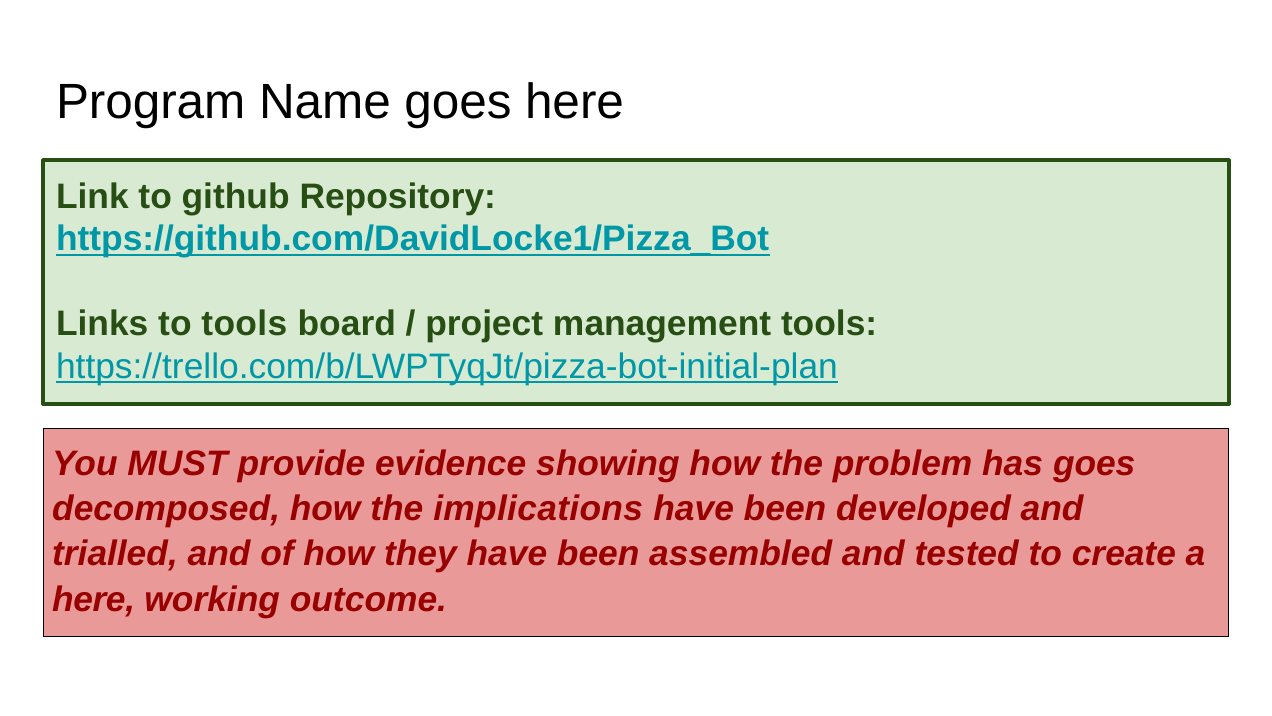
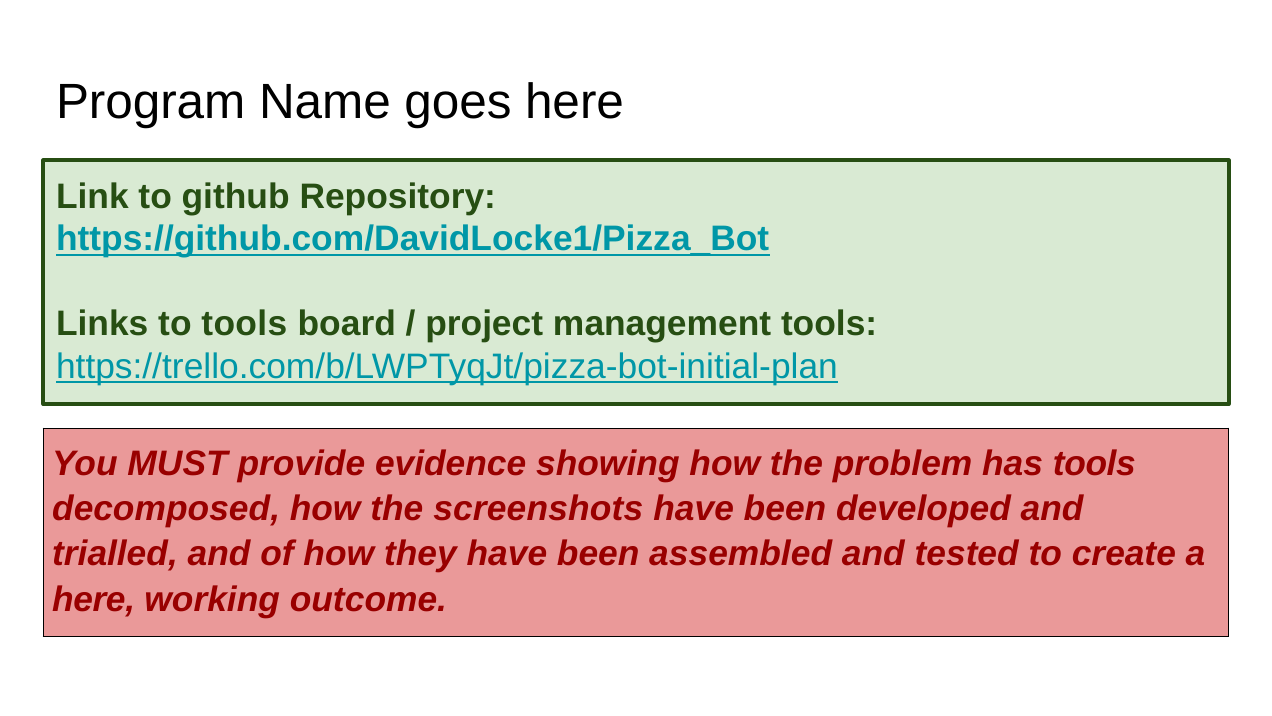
has goes: goes -> tools
implications: implications -> screenshots
